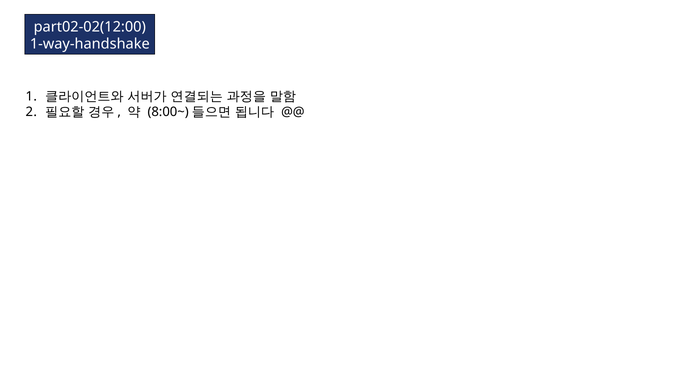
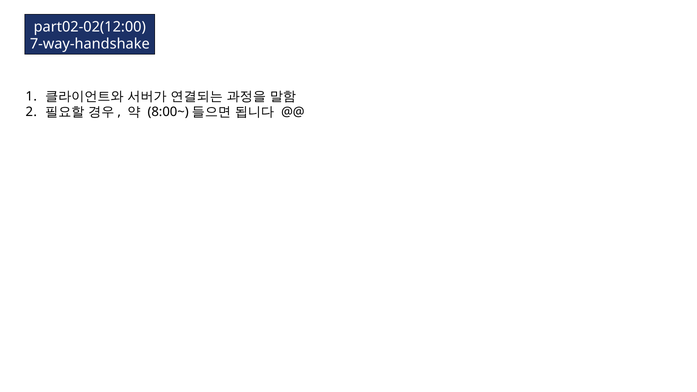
1-way-handshake: 1-way-handshake -> 7-way-handshake
